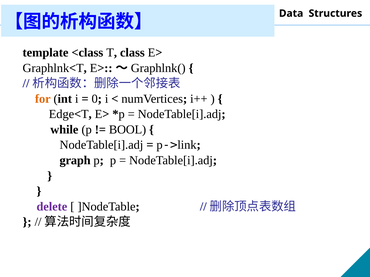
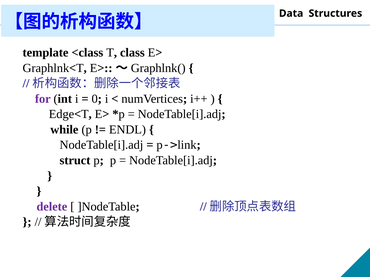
for colour: orange -> purple
BOOL: BOOL -> ENDL
graph: graph -> struct
